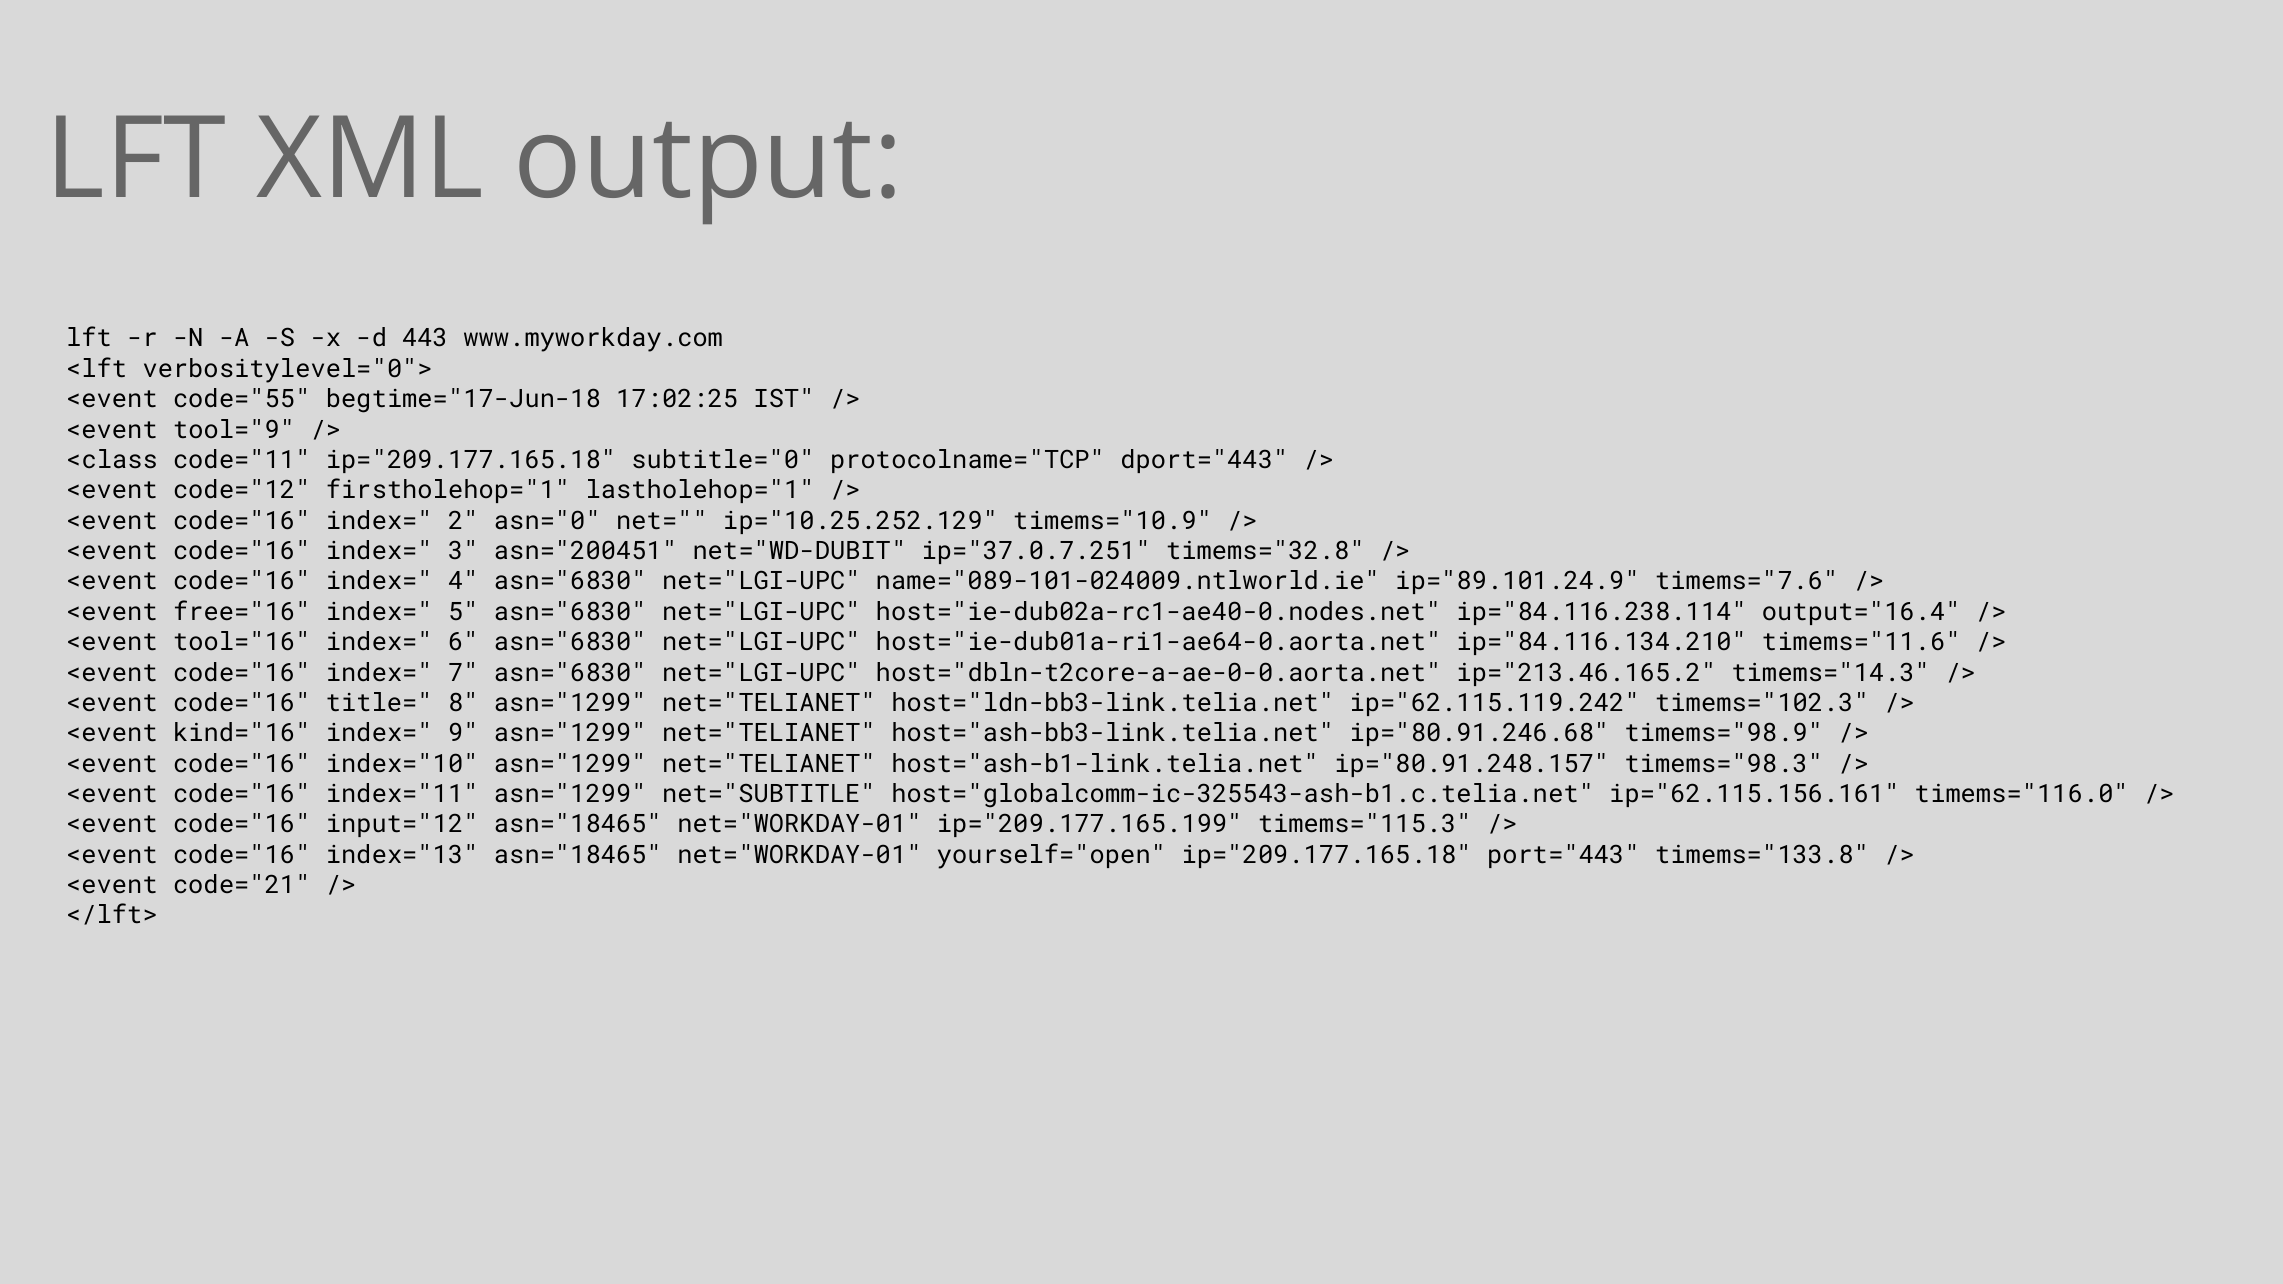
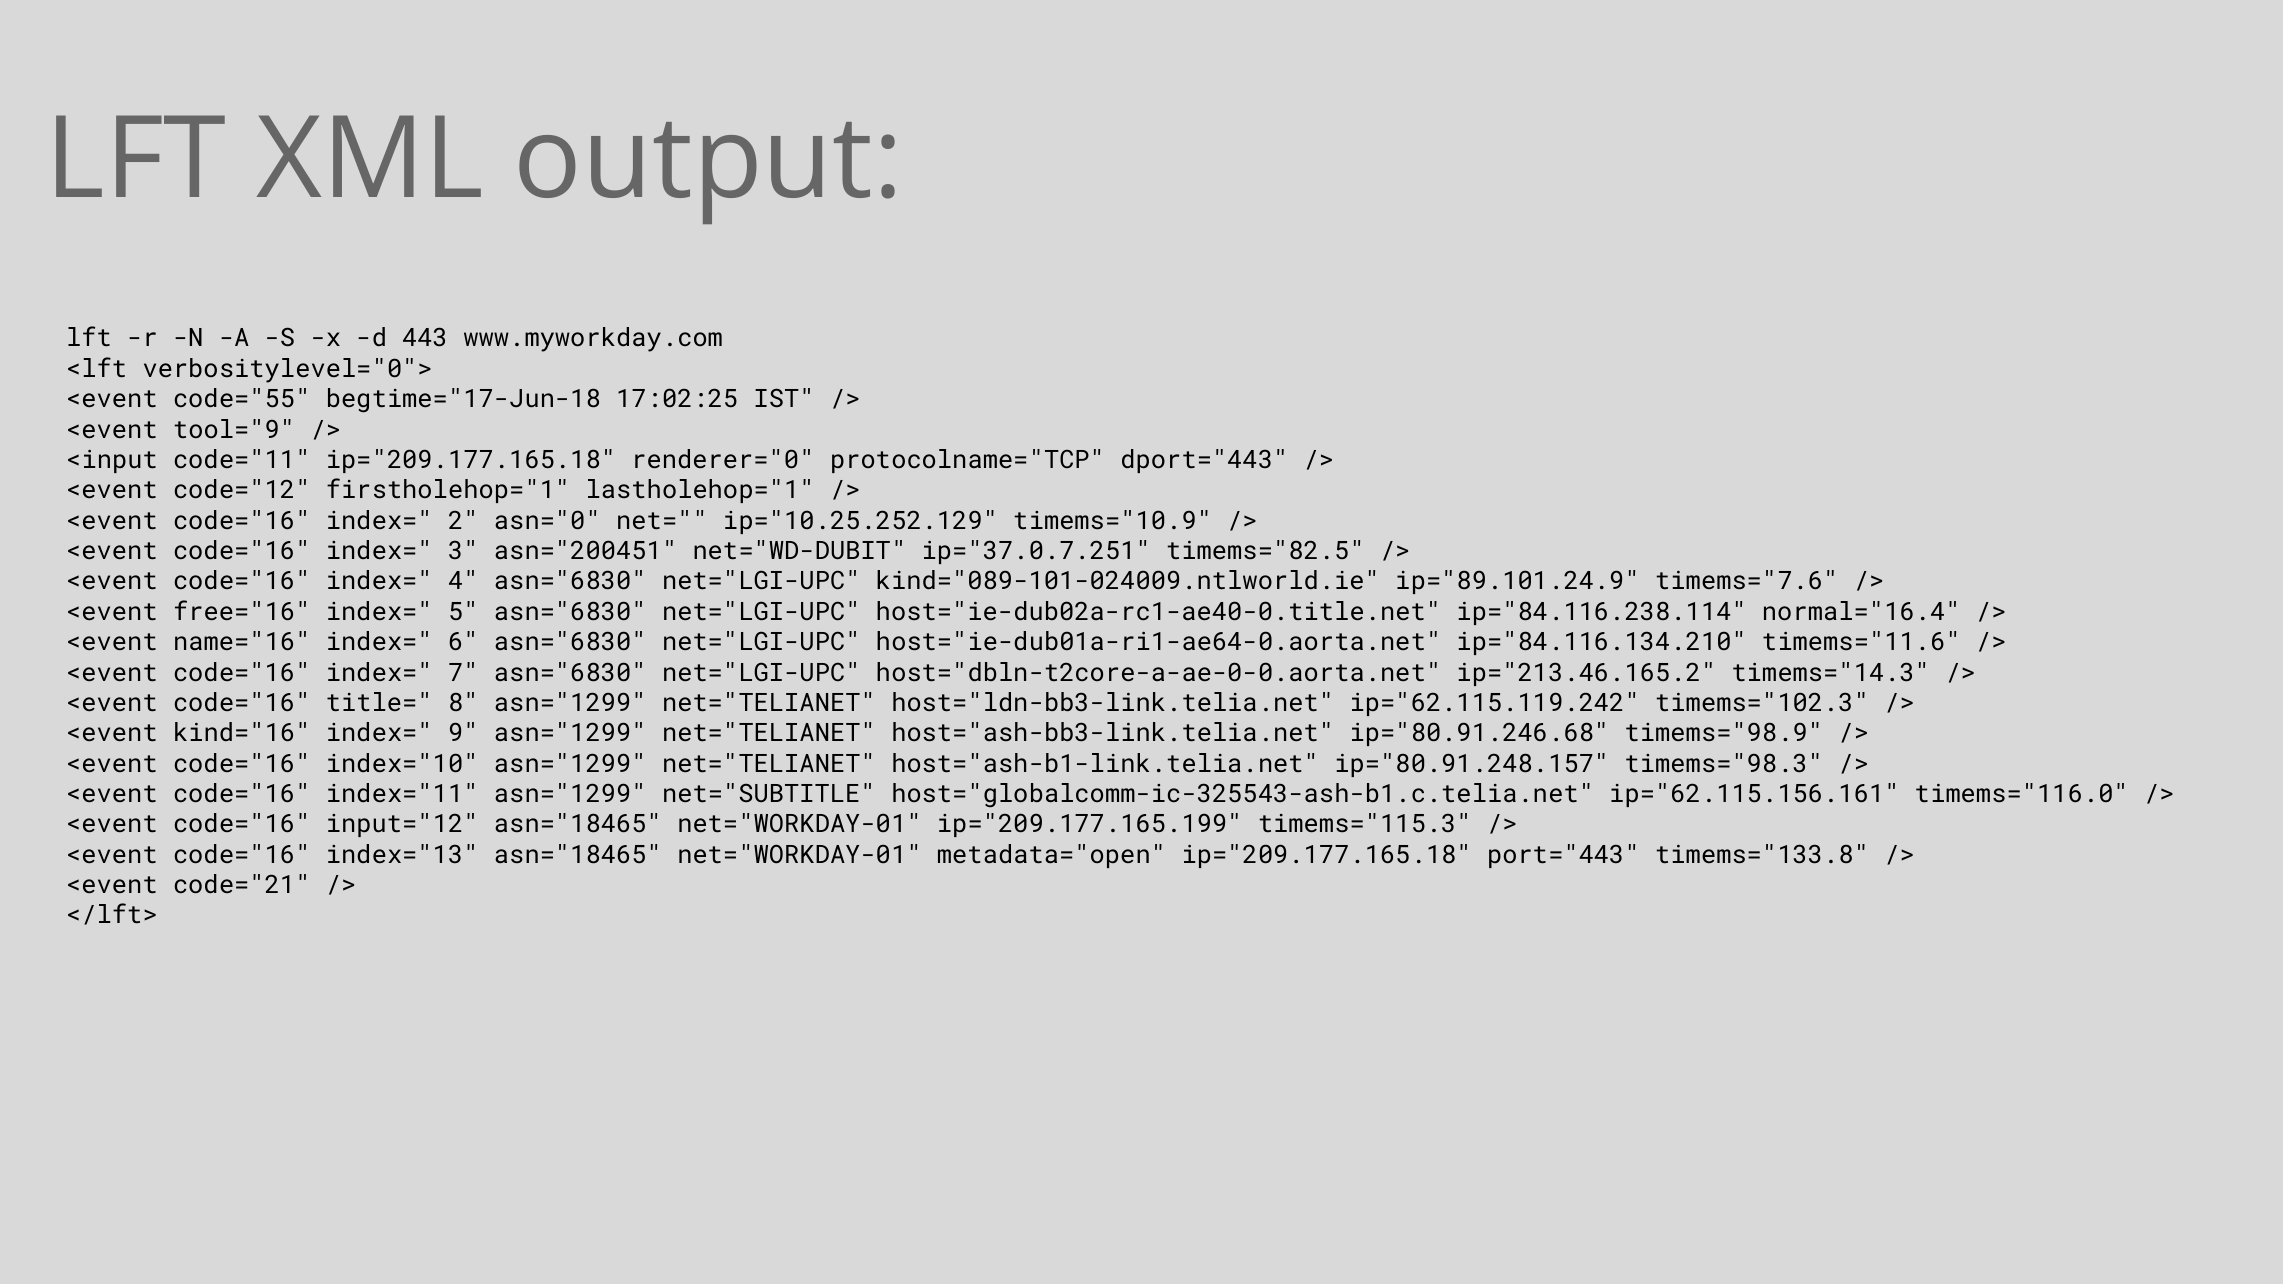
<class: <class -> <input
subtitle="0: subtitle="0 -> renderer="0
timems="32.8: timems="32.8 -> timems="82.5
name="089-101-024009.ntlworld.ie: name="089-101-024009.ntlworld.ie -> kind="089-101-024009.ntlworld.ie
host="ie-dub02a-rc1-ae40-0.nodes.net: host="ie-dub02a-rc1-ae40-0.nodes.net -> host="ie-dub02a-rc1-ae40-0.title.net
output="16.4: output="16.4 -> normal="16.4
tool="16: tool="16 -> name="16
yourself="open: yourself="open -> metadata="open
